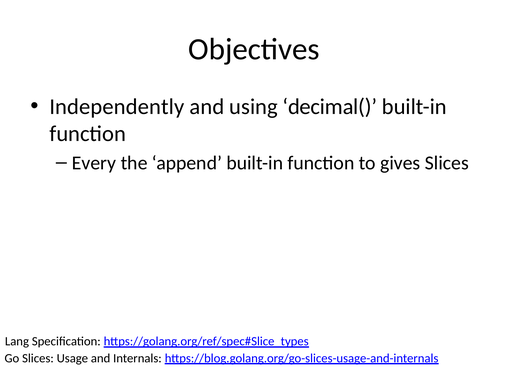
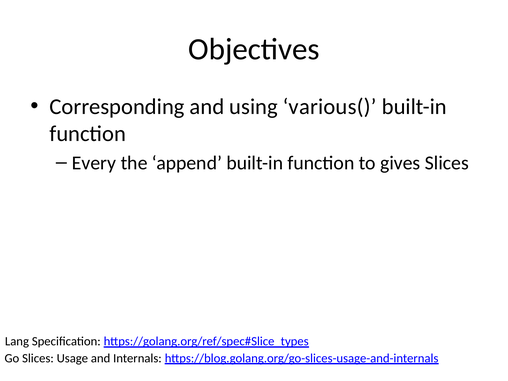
Independently: Independently -> Corresponding
decimal(: decimal( -> various(
